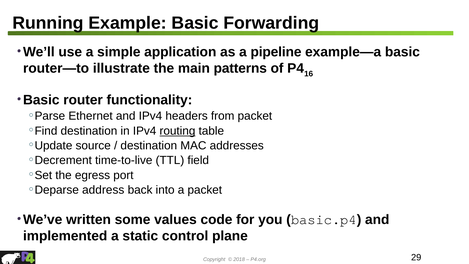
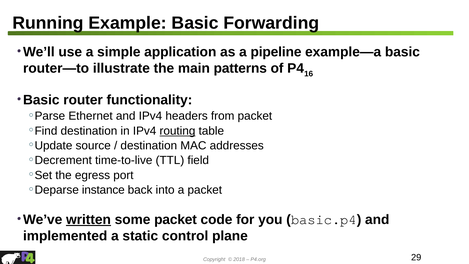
address: address -> instance
written underline: none -> present
some values: values -> packet
